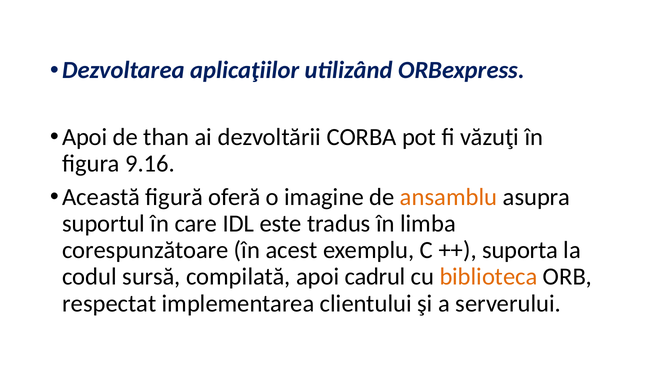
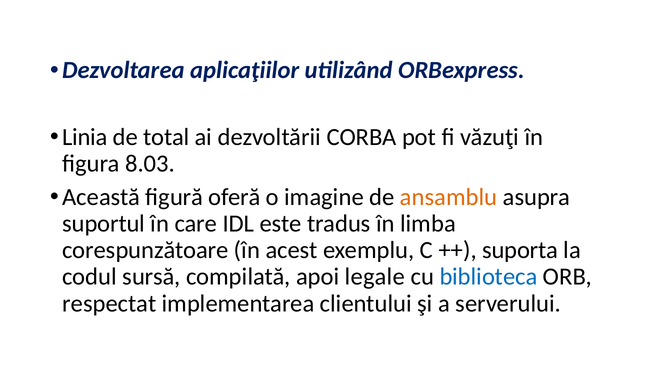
Apoi at (85, 137): Apoi -> Linia
than: than -> total
9.16: 9.16 -> 8.03
cadrul: cadrul -> legale
biblioteca colour: orange -> blue
